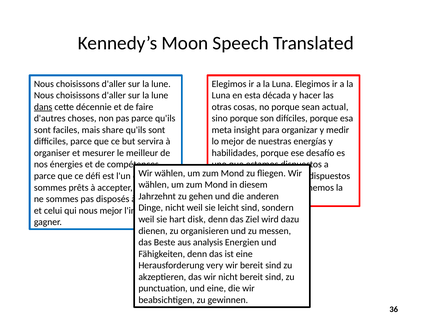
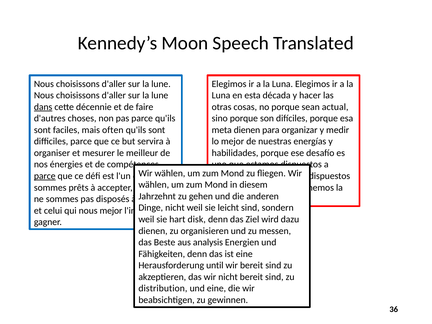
share: share -> often
meta insight: insight -> dienen
parce at (45, 176) underline: none -> present
very: very -> until
punctuation: punctuation -> distribution
